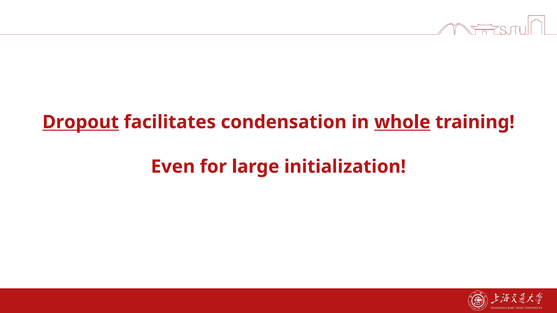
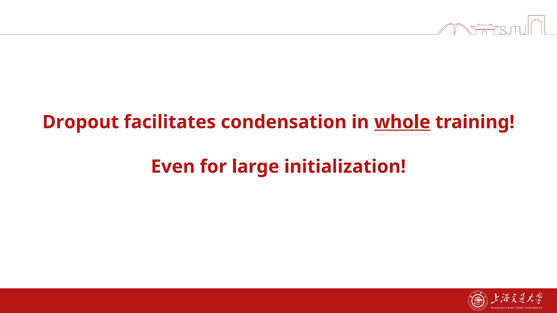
Dropout underline: present -> none
